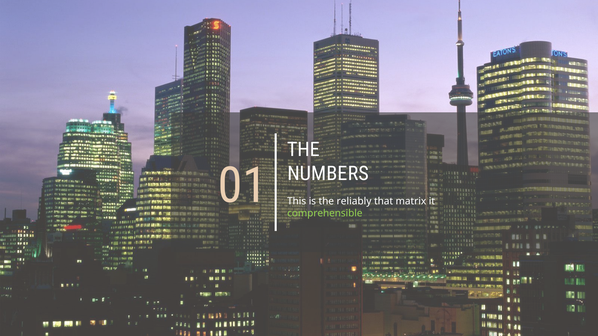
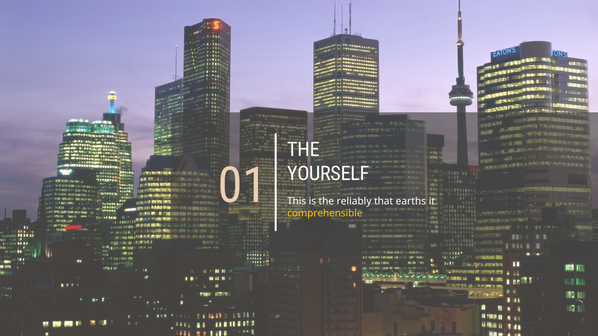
NUMBERS: NUMBERS -> YOURSELF
matrix: matrix -> earths
comprehensible colour: light green -> yellow
